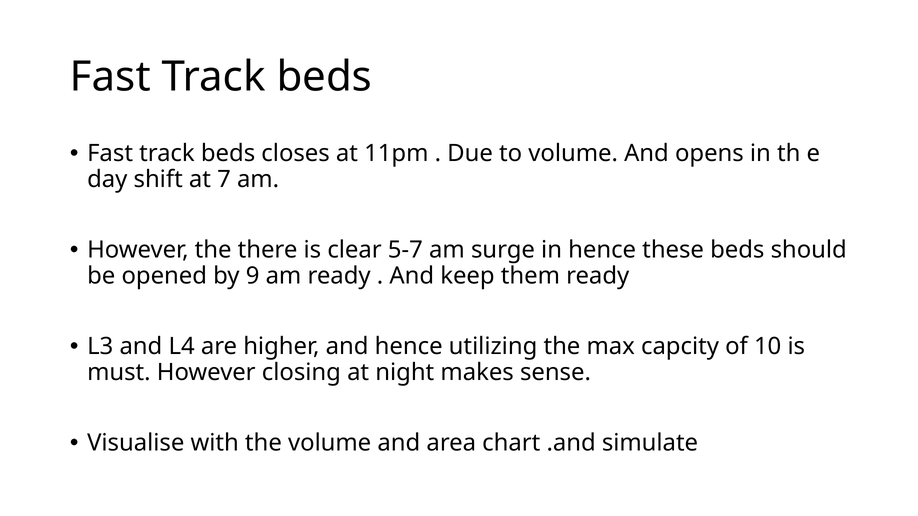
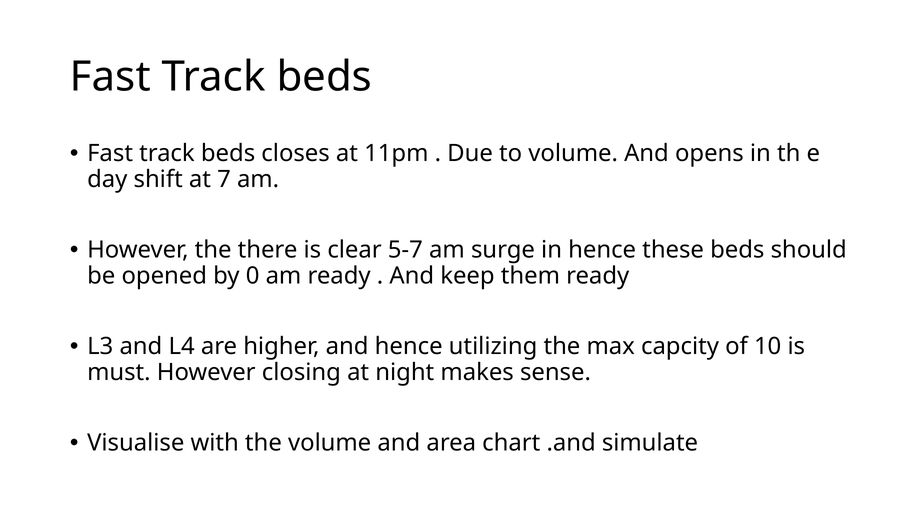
9: 9 -> 0
